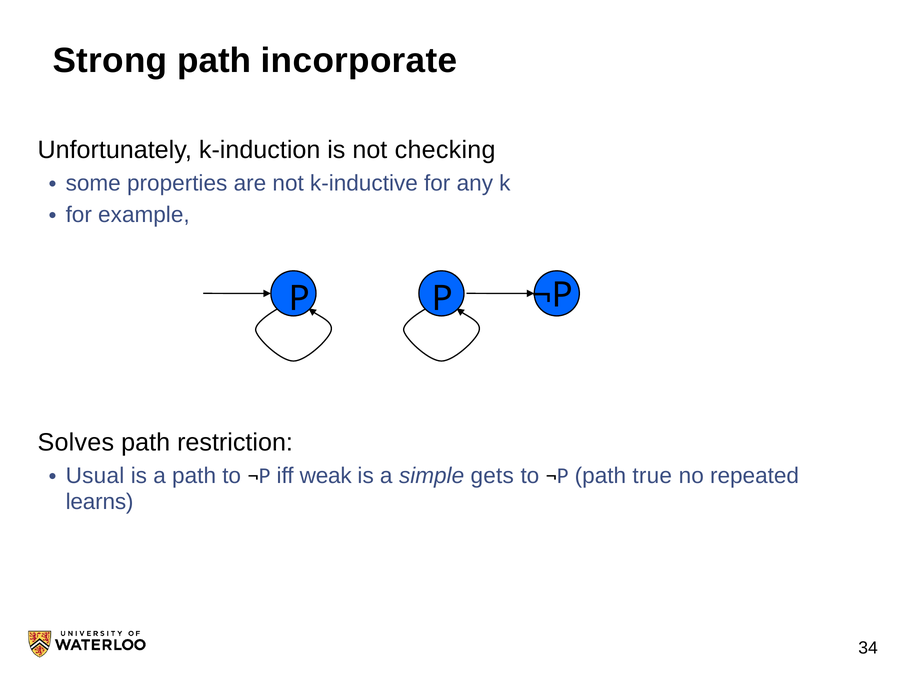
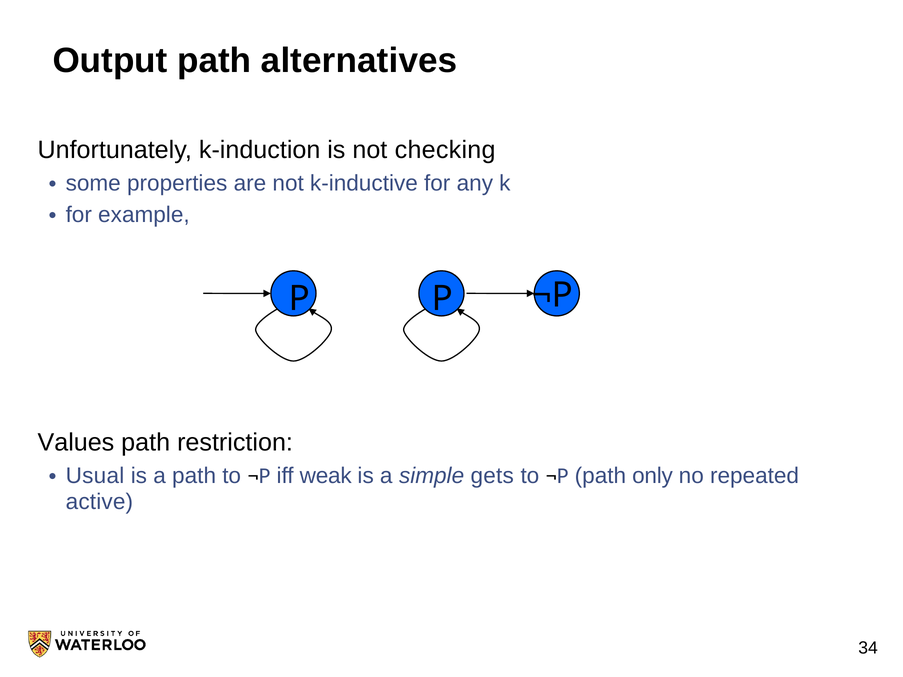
Strong: Strong -> Output
incorporate: incorporate -> alternatives
Solves: Solves -> Values
true: true -> only
learns: learns -> active
